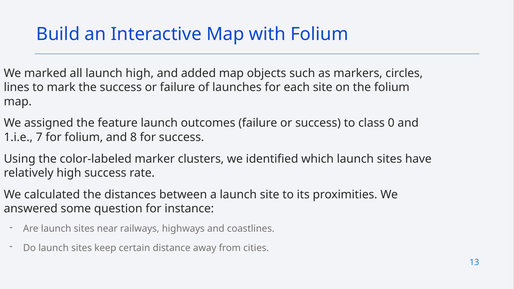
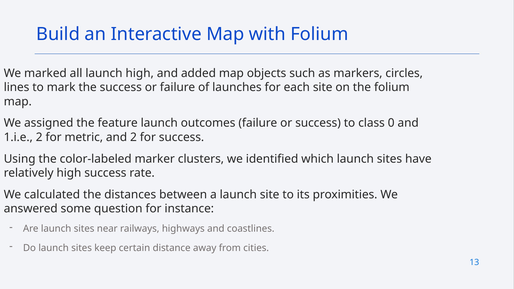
1.i.e 7: 7 -> 2
for folium: folium -> metric
and 8: 8 -> 2
